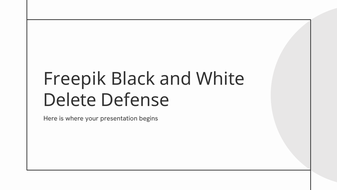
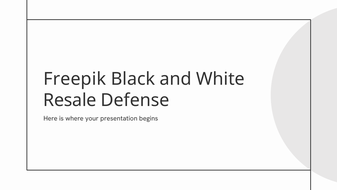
Delete: Delete -> Resale
